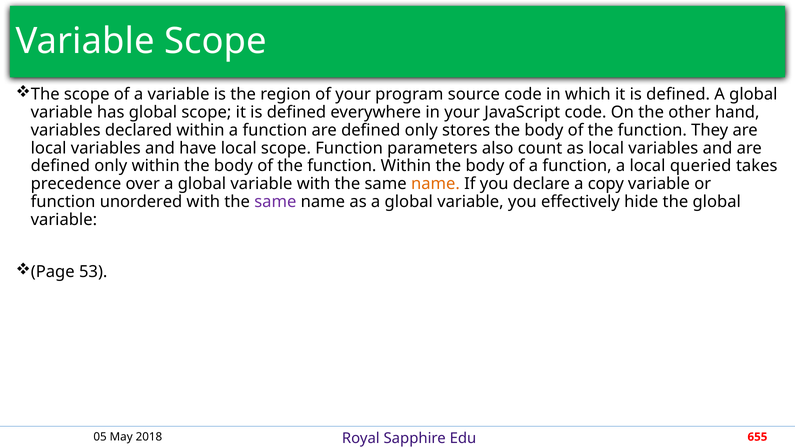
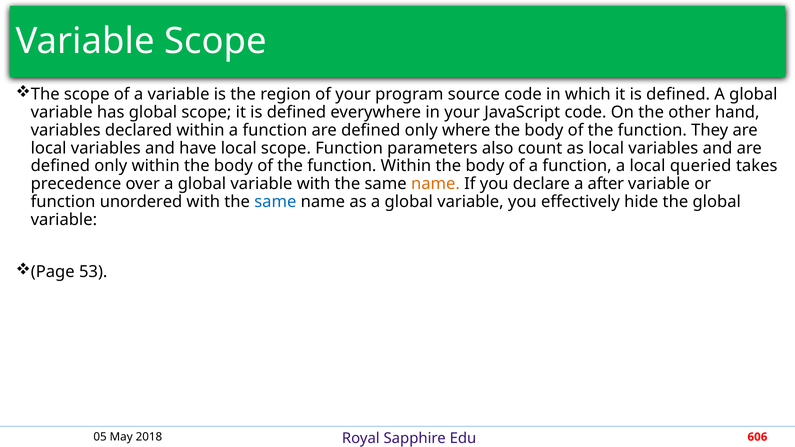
stores: stores -> where
copy: copy -> after
same at (275, 202) colour: purple -> blue
655: 655 -> 606
